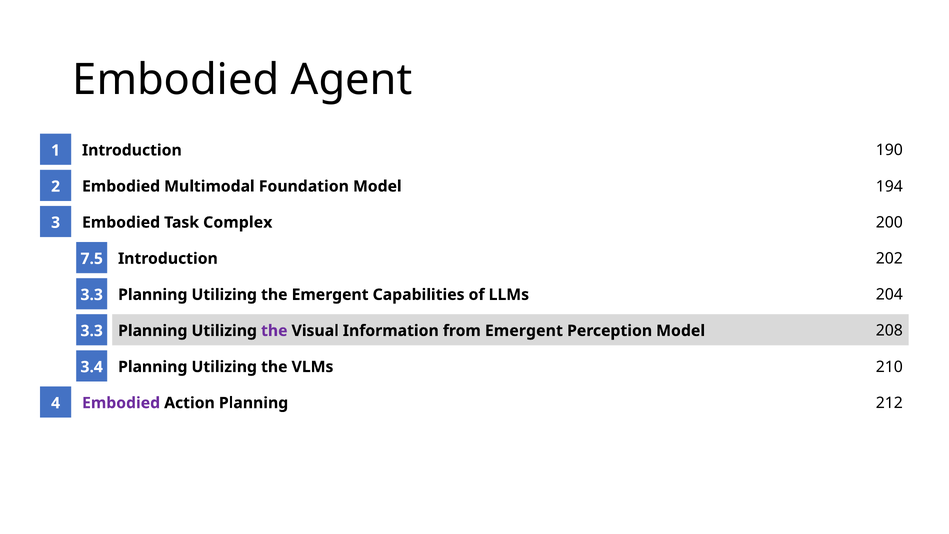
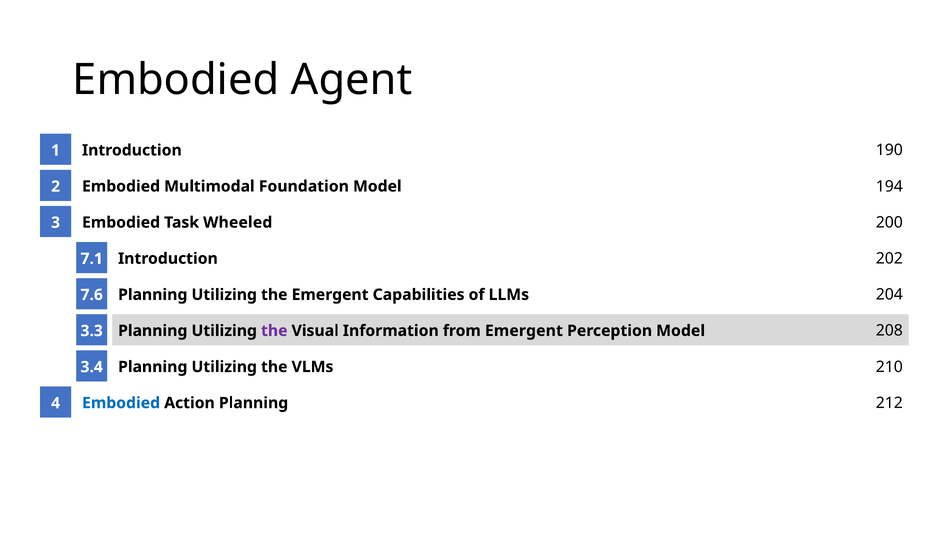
Complex: Complex -> Wheeled
7.5: 7.5 -> 7.1
3.3 at (92, 295): 3.3 -> 7.6
Embodied at (121, 403) colour: purple -> blue
